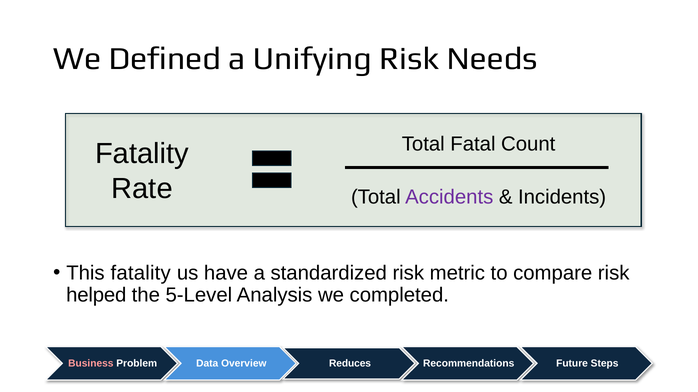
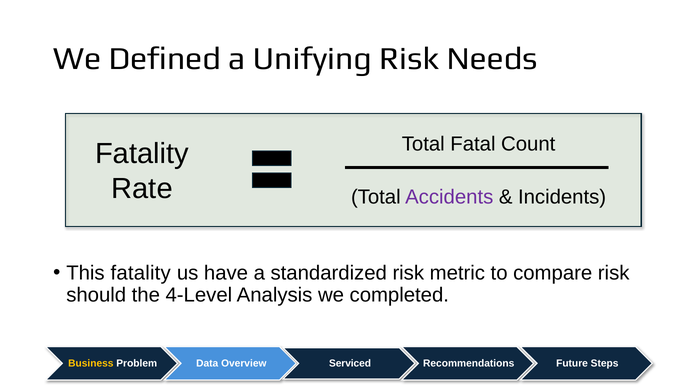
helped: helped -> should
5-Level: 5-Level -> 4-Level
Business colour: pink -> yellow
Reduces: Reduces -> Serviced
